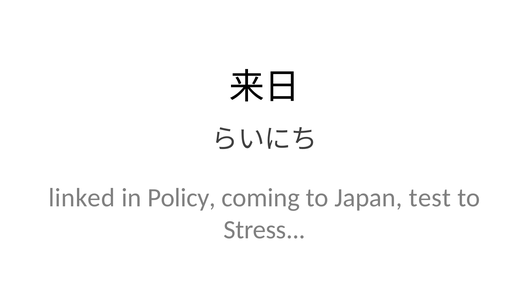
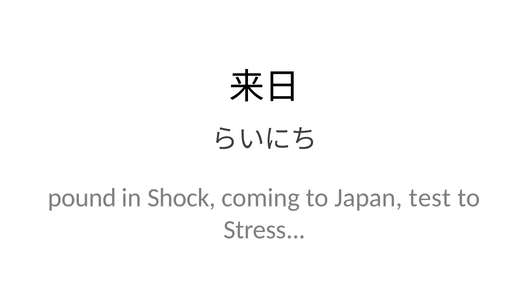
linked: linked -> pound
Policy: Policy -> Shock
